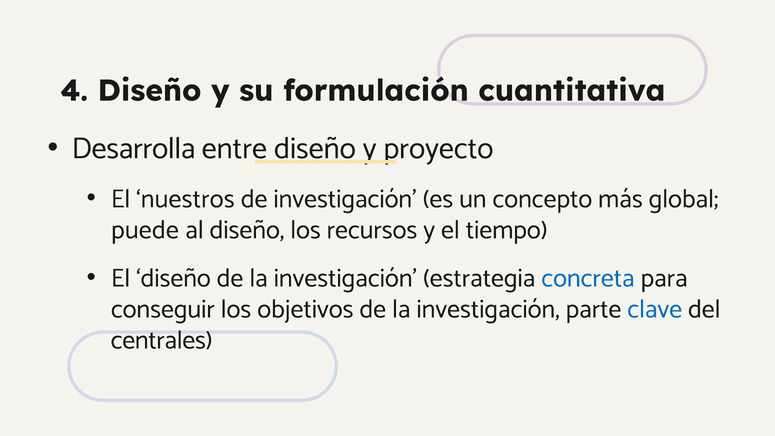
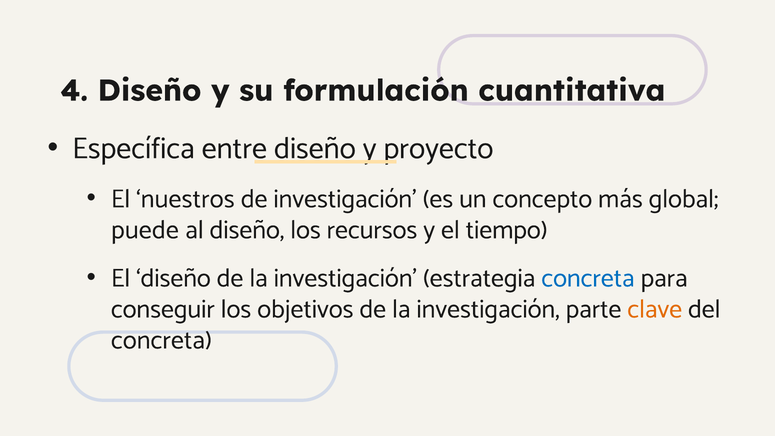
Desarrolla: Desarrolla -> Específica
clave colour: blue -> orange
centrales at (162, 340): centrales -> concreta
